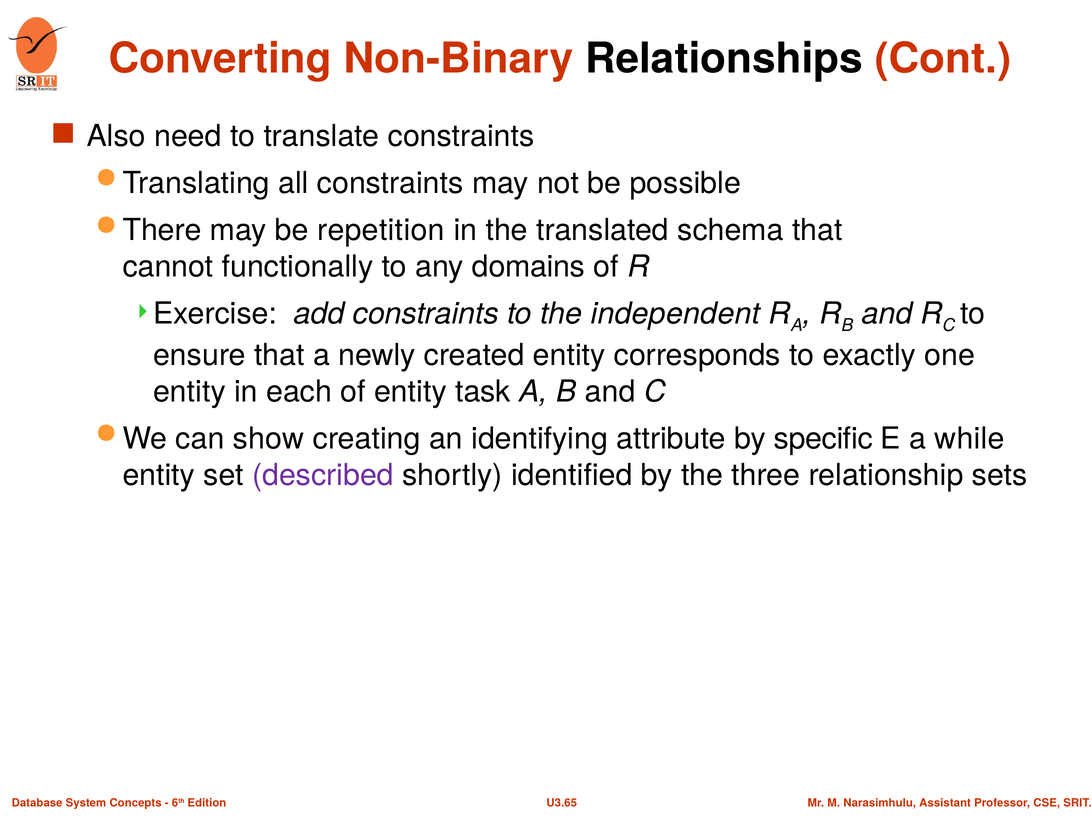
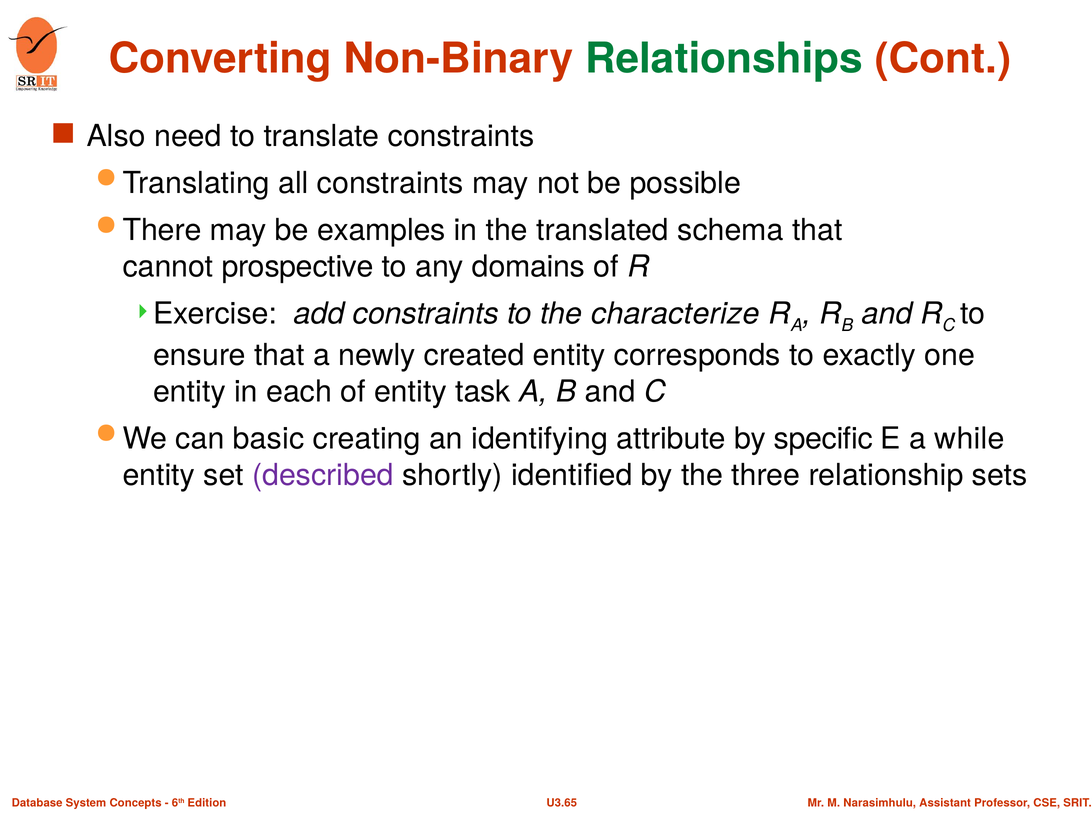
Relationships colour: black -> green
repetition: repetition -> examples
functionally: functionally -> prospective
independent: independent -> characterize
show: show -> basic
